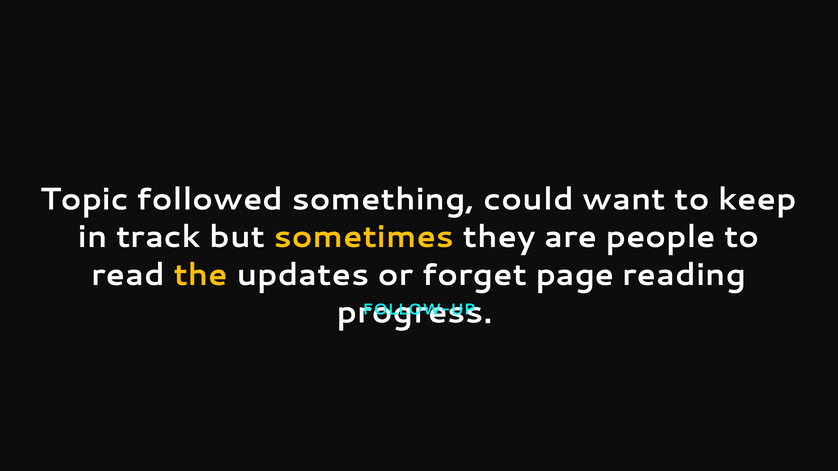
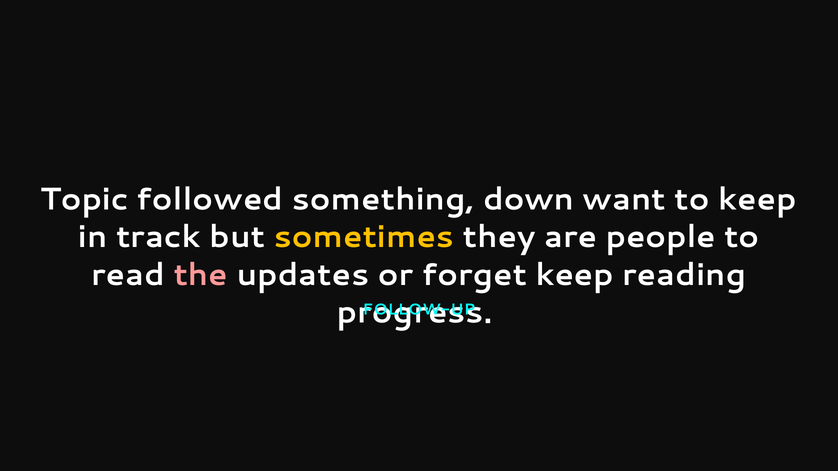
could: could -> down
the colour: yellow -> pink
forget page: page -> keep
